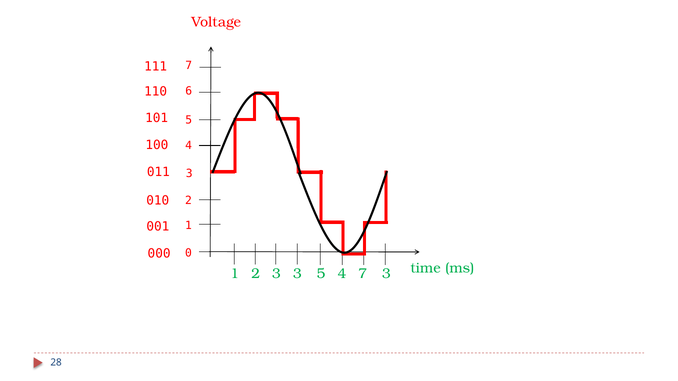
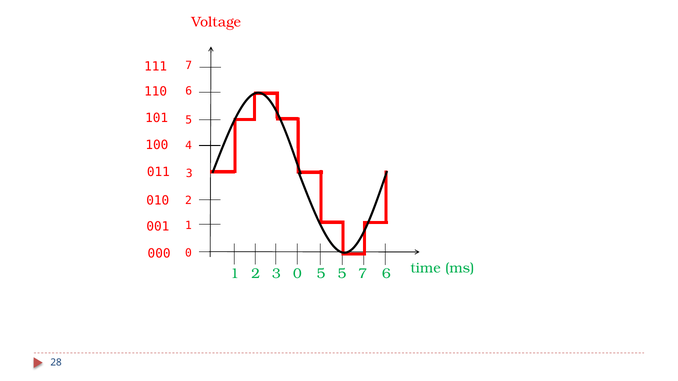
3 3: 3 -> 0
4 at (342, 274): 4 -> 5
7 3: 3 -> 6
